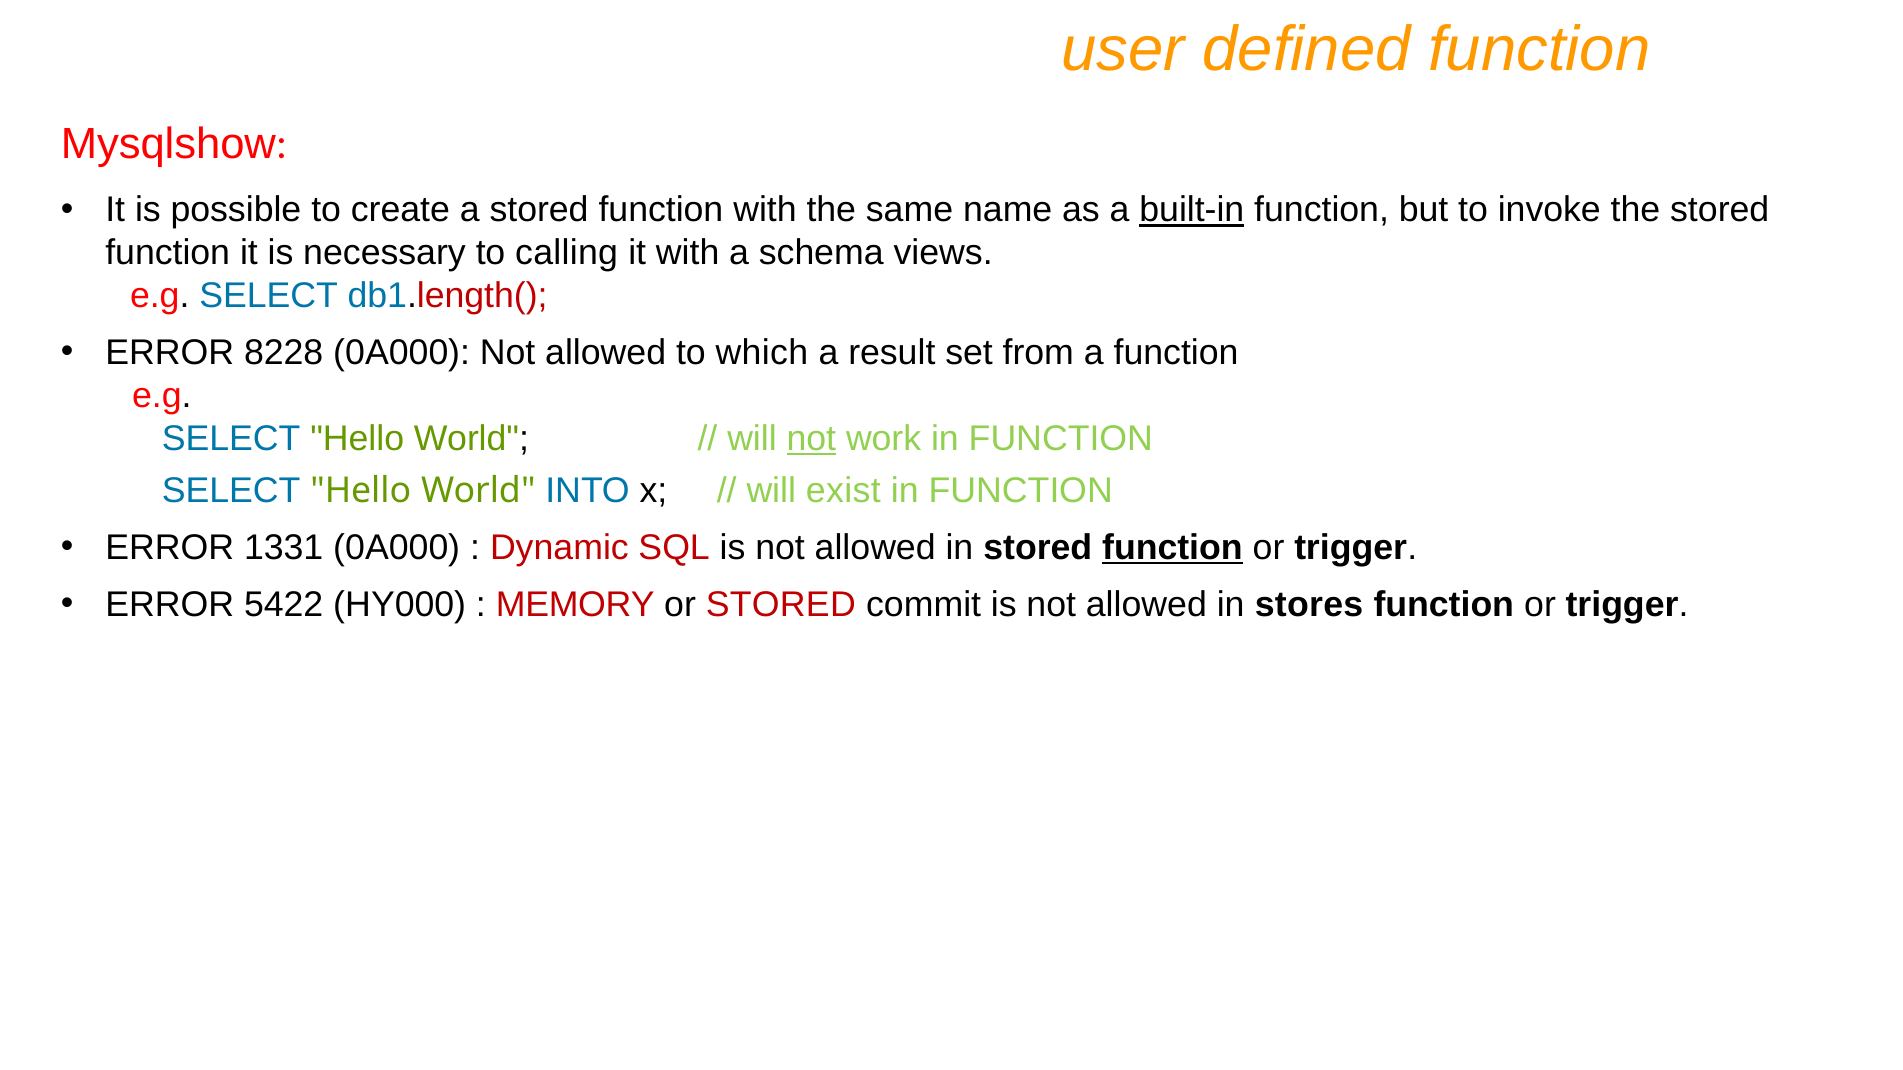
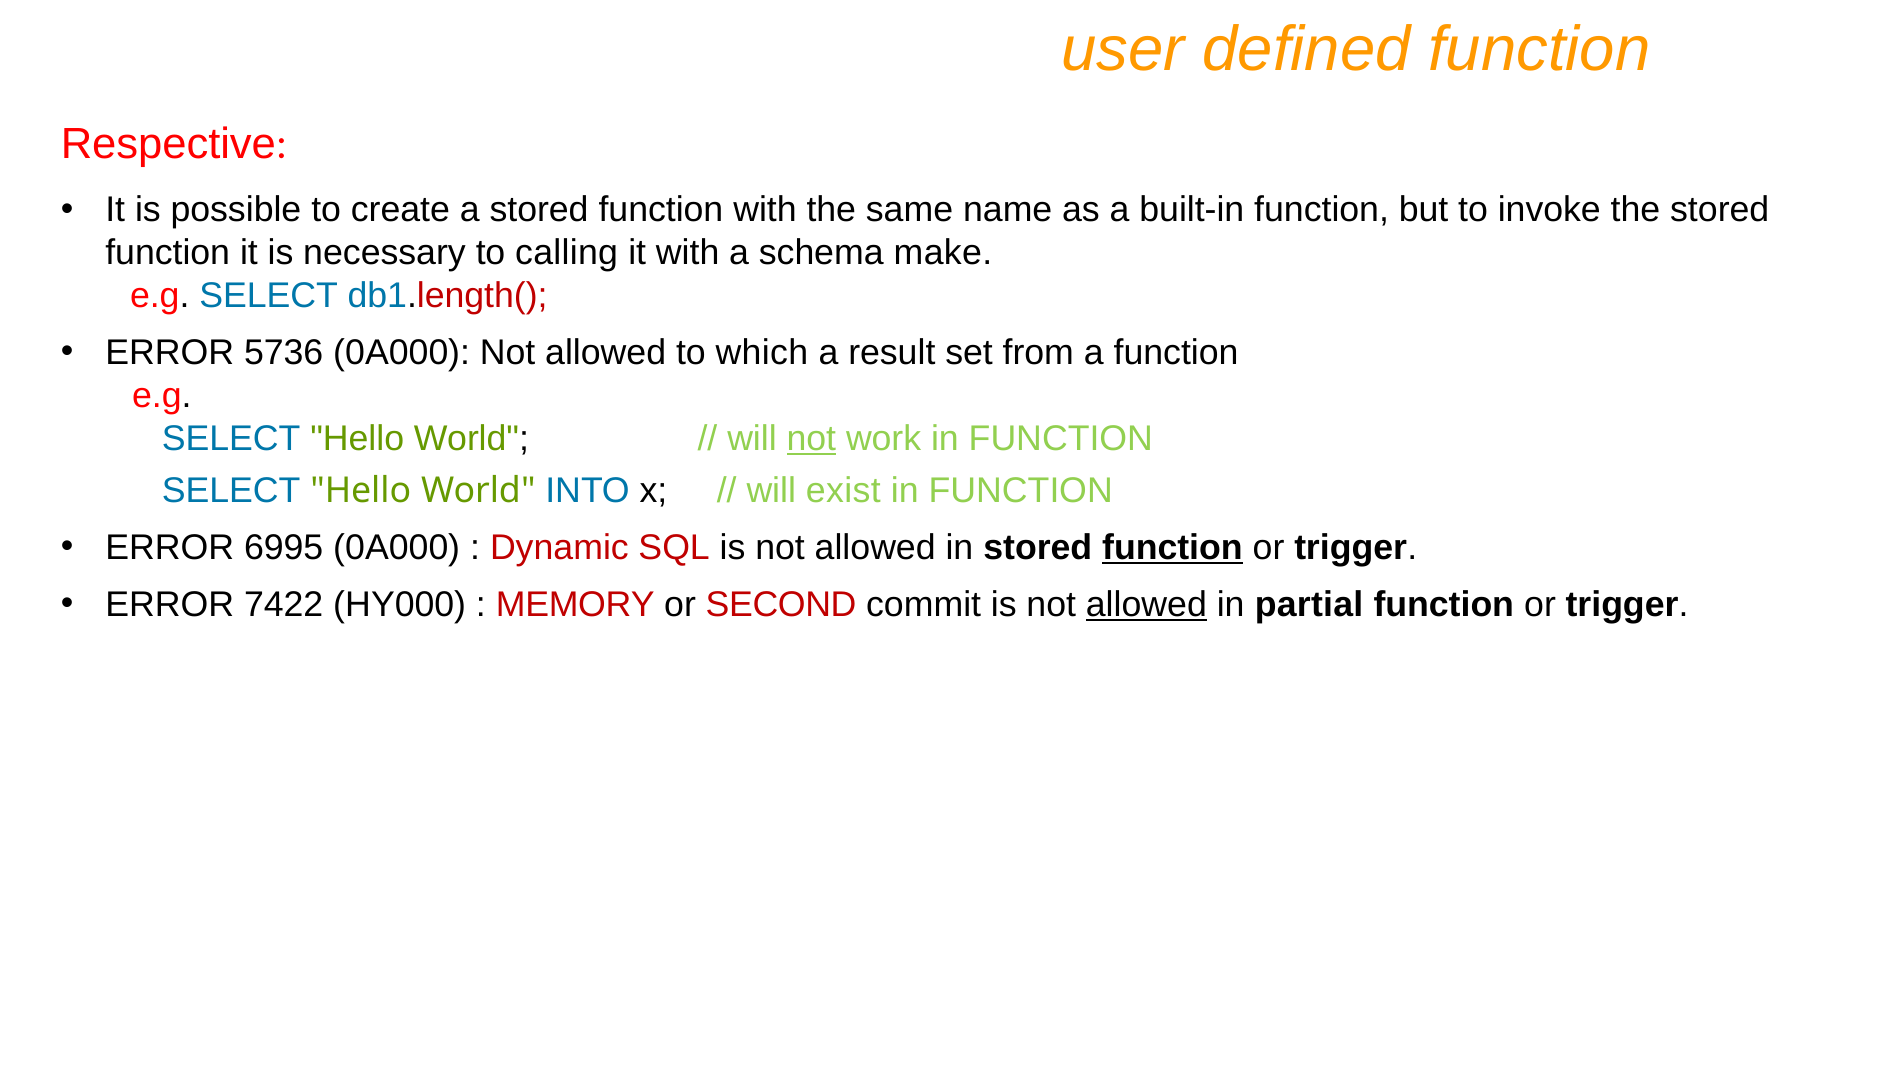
Mysqlshow: Mysqlshow -> Respective
built-in underline: present -> none
views: views -> make
8228: 8228 -> 5736
1331: 1331 -> 6995
5422: 5422 -> 7422
or STORED: STORED -> SECOND
allowed at (1146, 605) underline: none -> present
stores: stores -> partial
